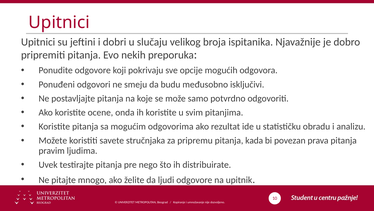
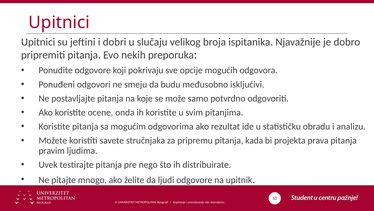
povezan: povezan -> projekta
